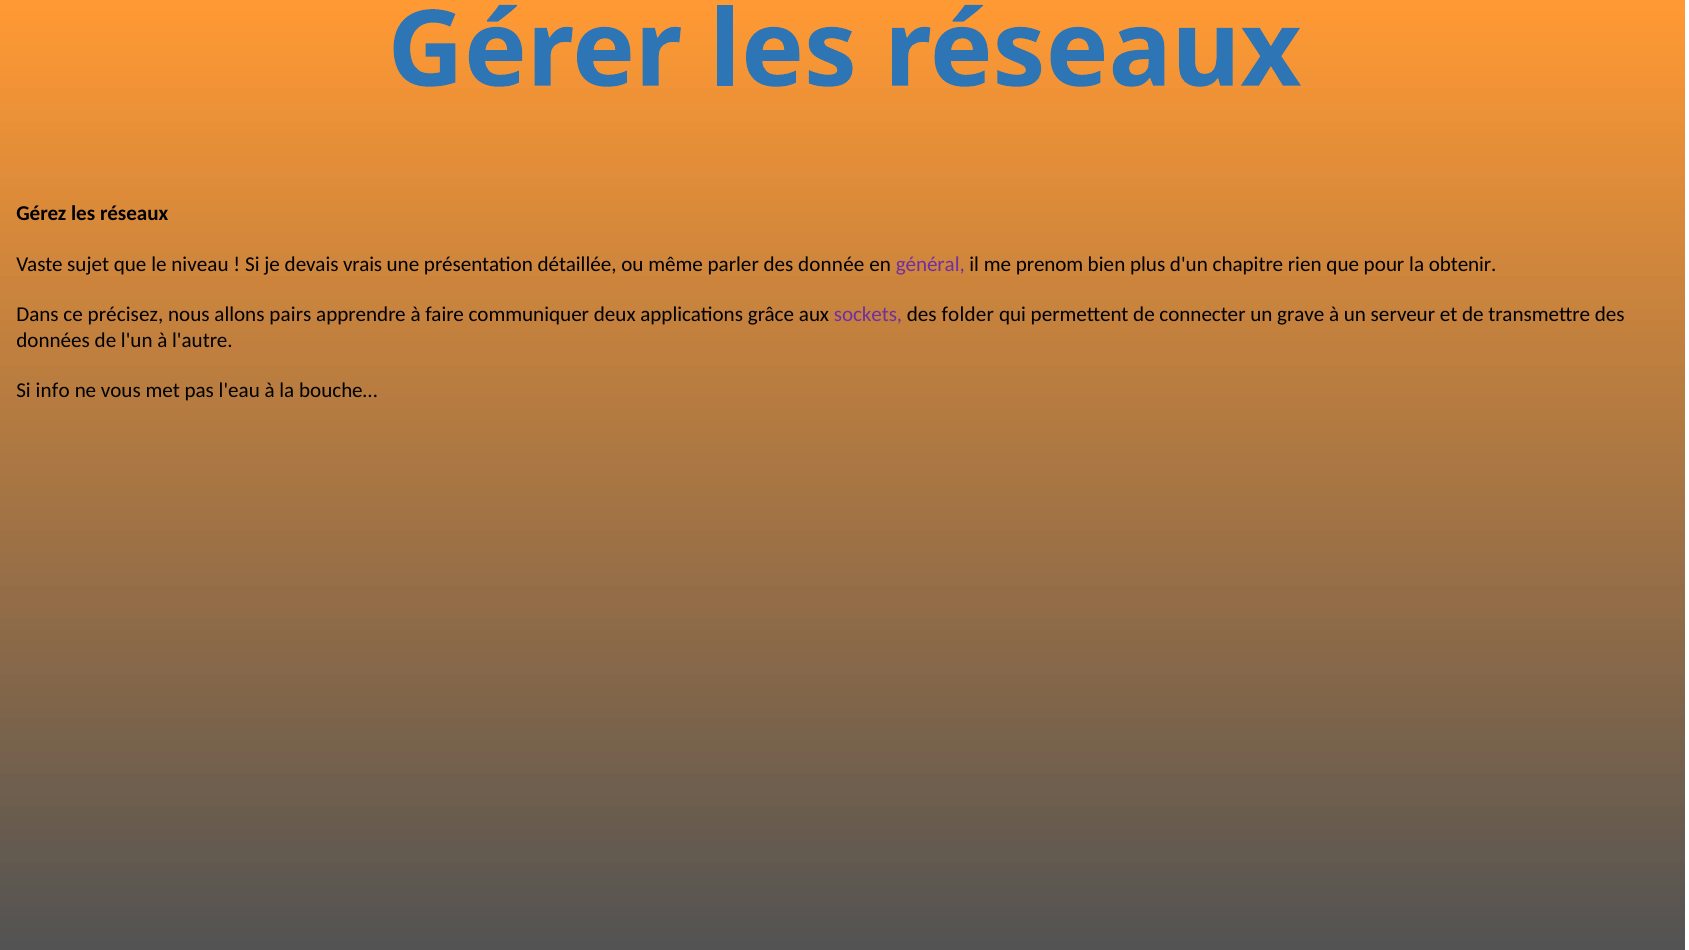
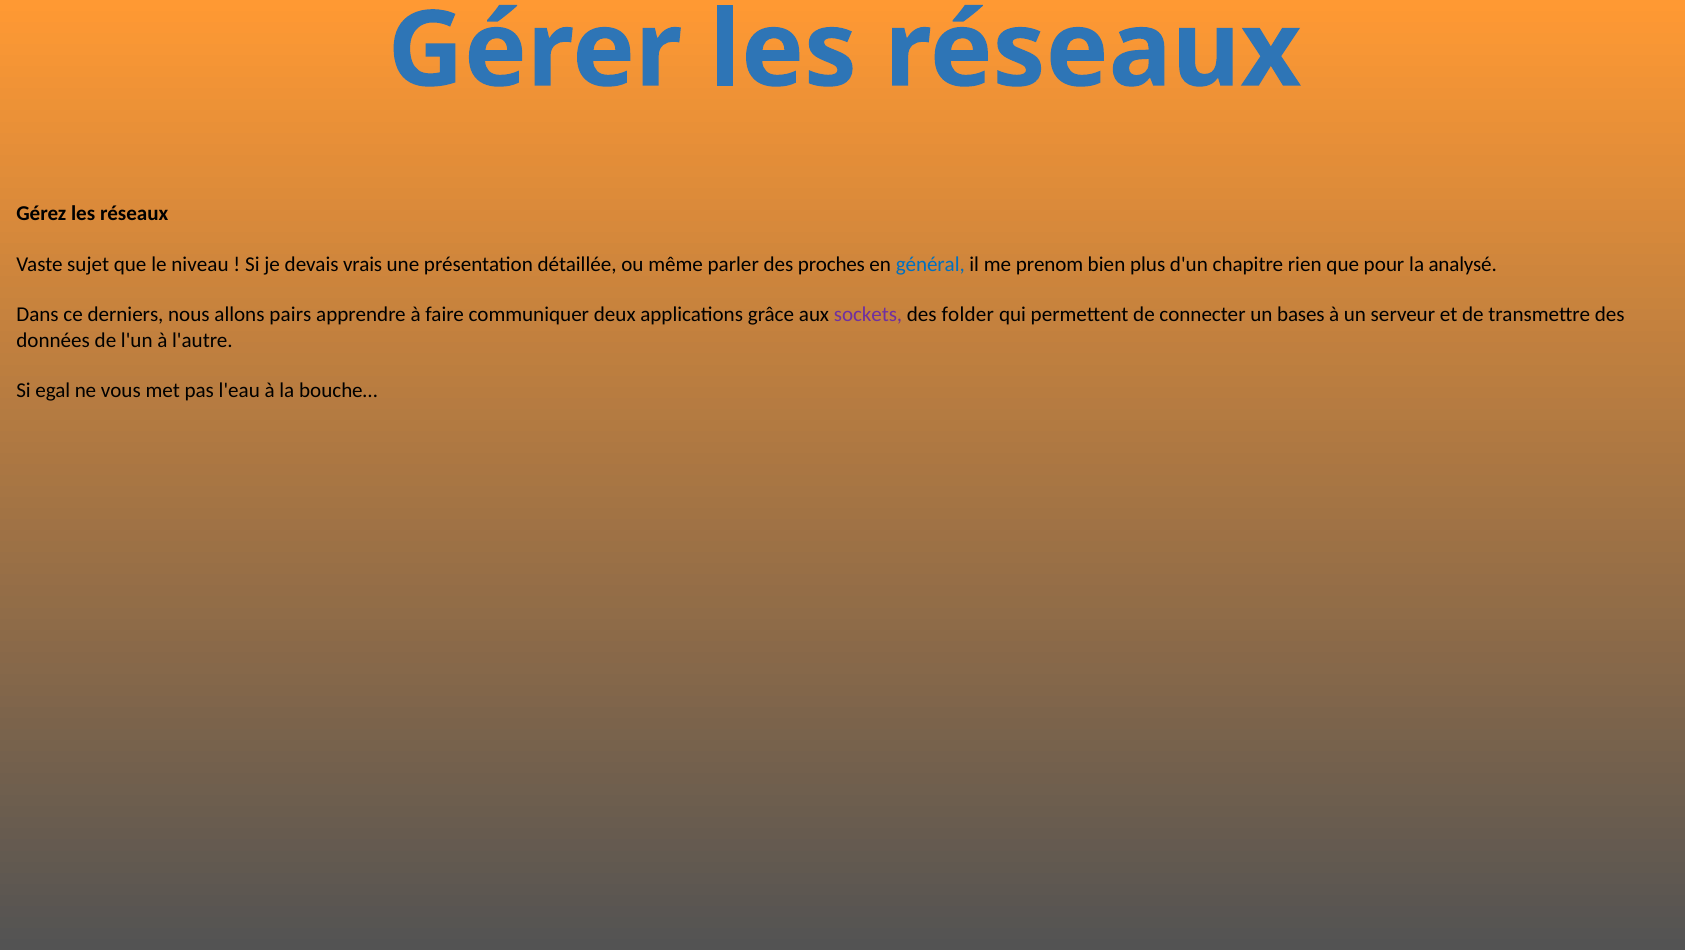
donnée: donnée -> proches
général colour: purple -> blue
obtenir: obtenir -> analysé
précisez: précisez -> derniers
grave: grave -> bases
info: info -> egal
